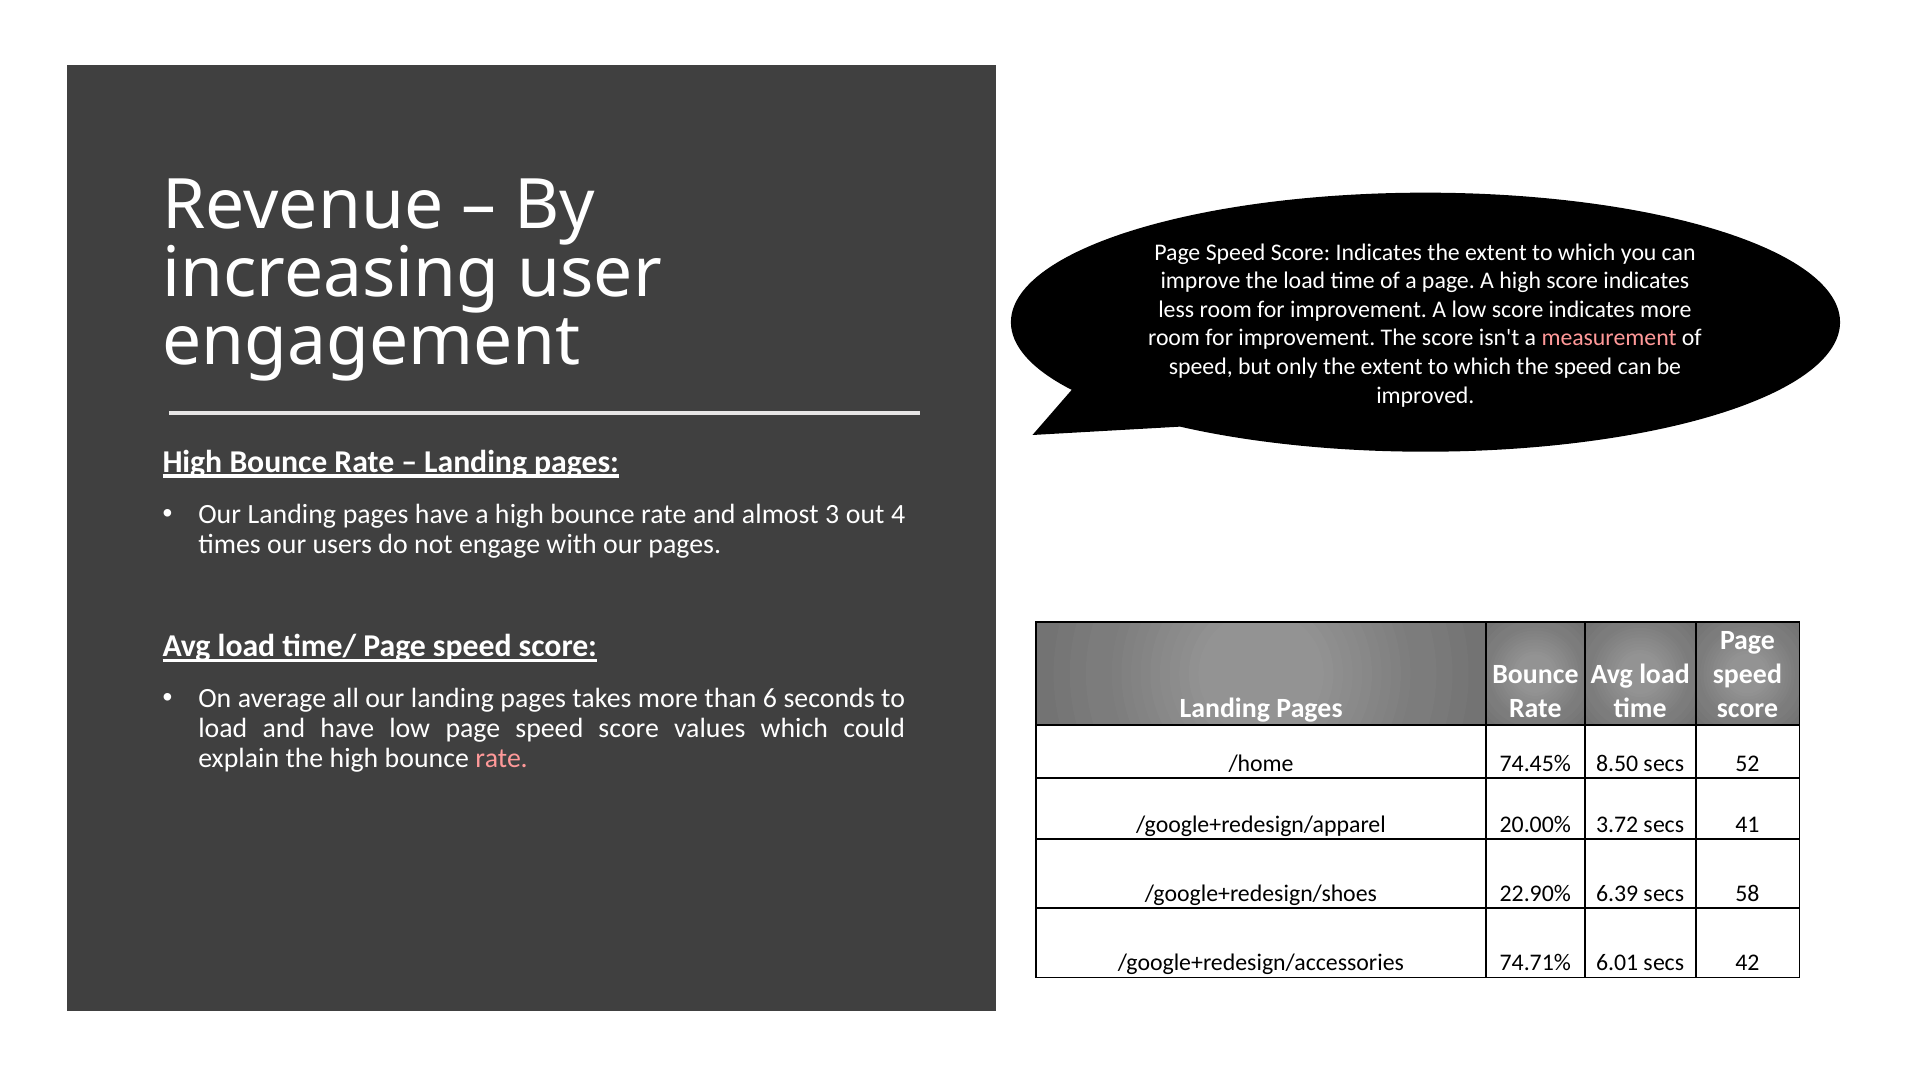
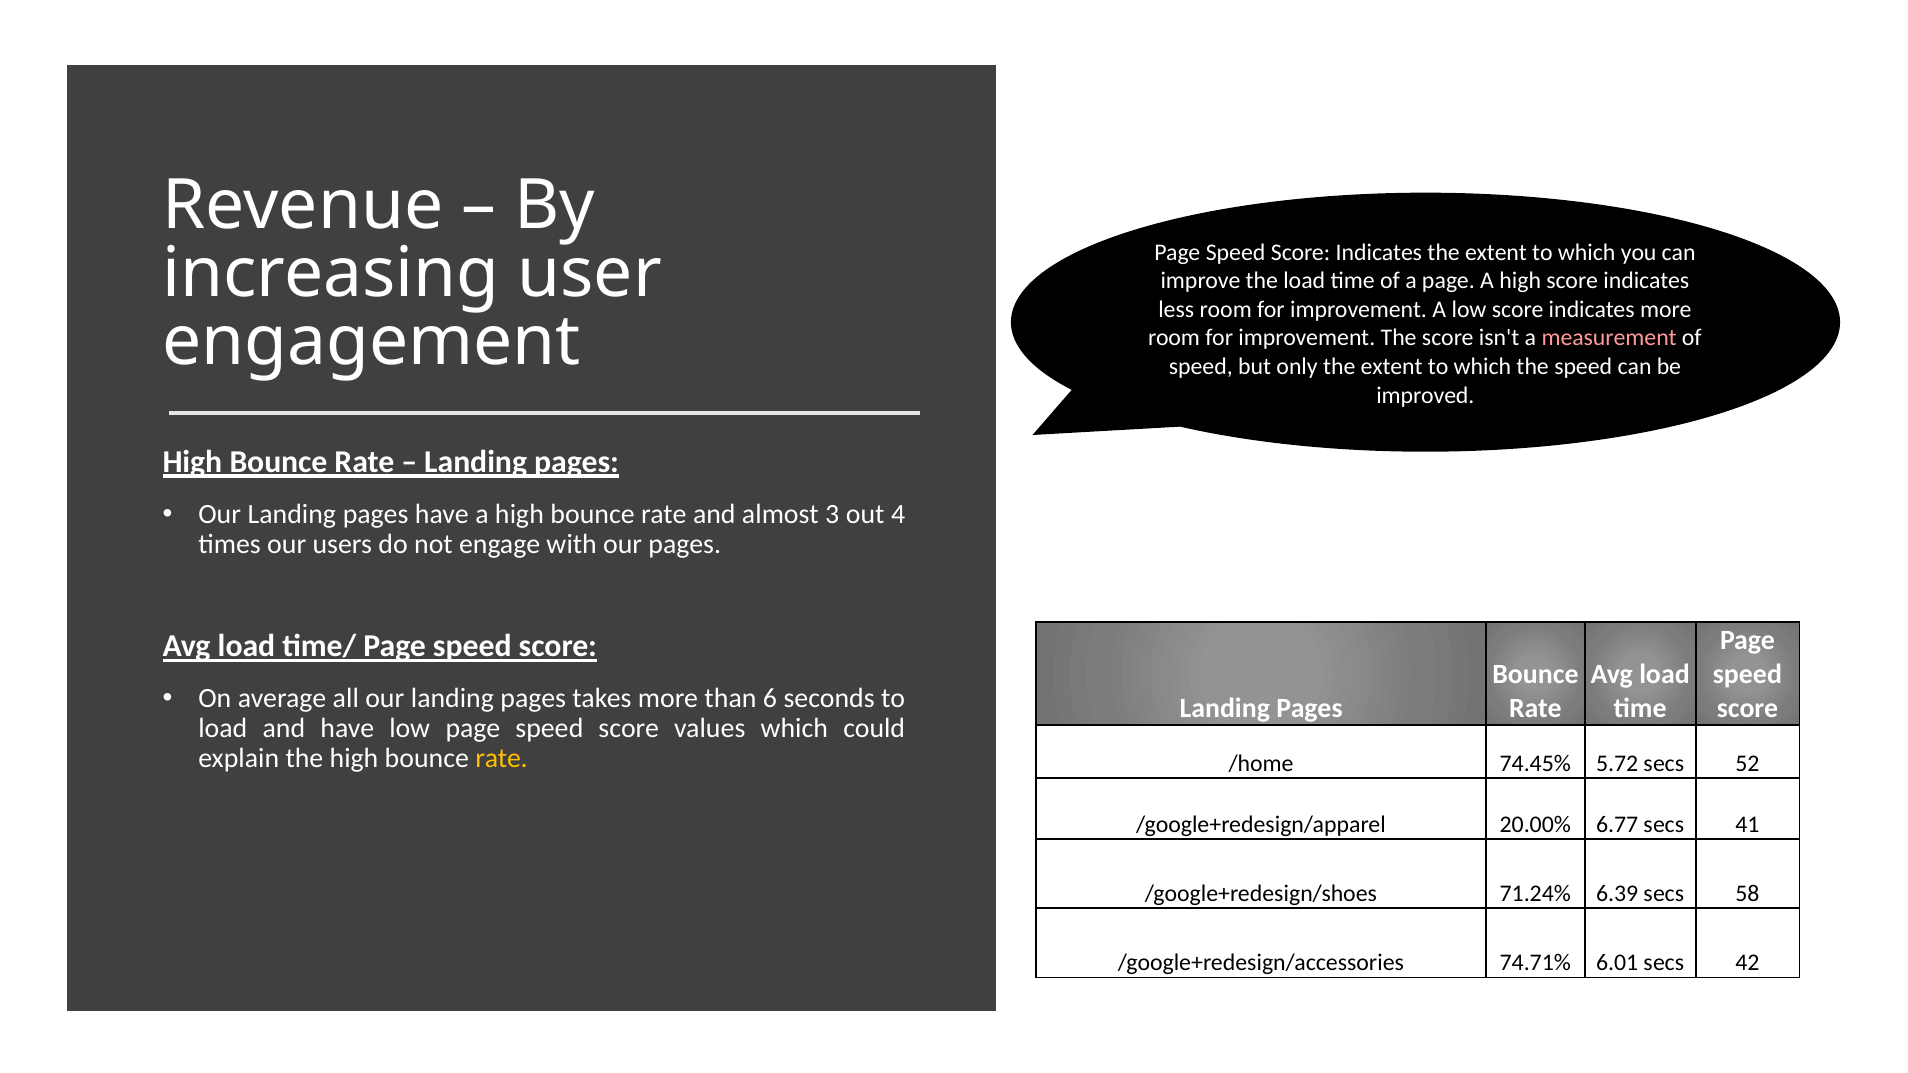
rate at (501, 759) colour: pink -> yellow
8.50: 8.50 -> 5.72
3.72: 3.72 -> 6.77
22.90%: 22.90% -> 71.24%
